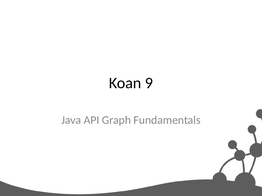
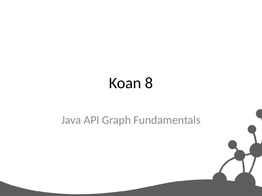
9: 9 -> 8
